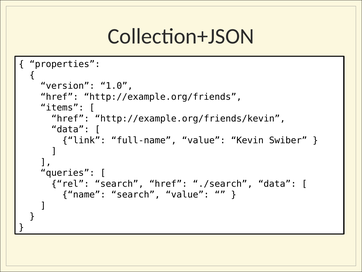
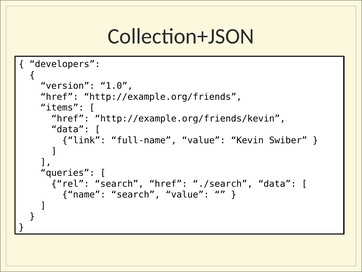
properties: properties -> developers
